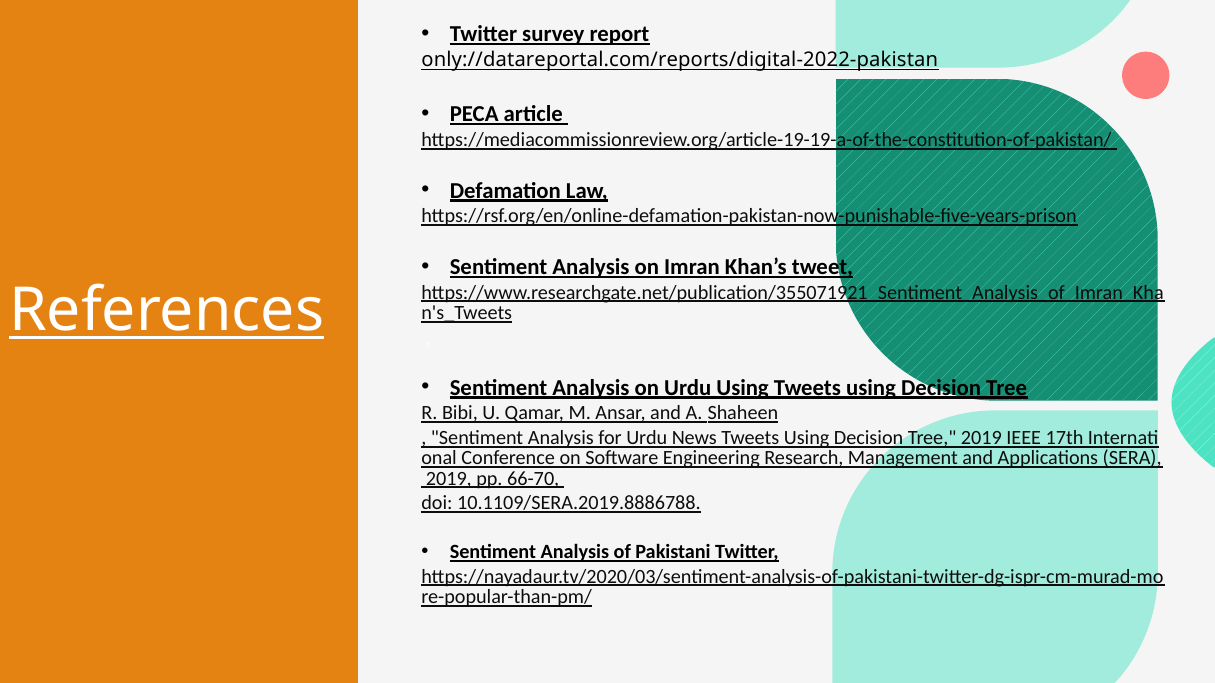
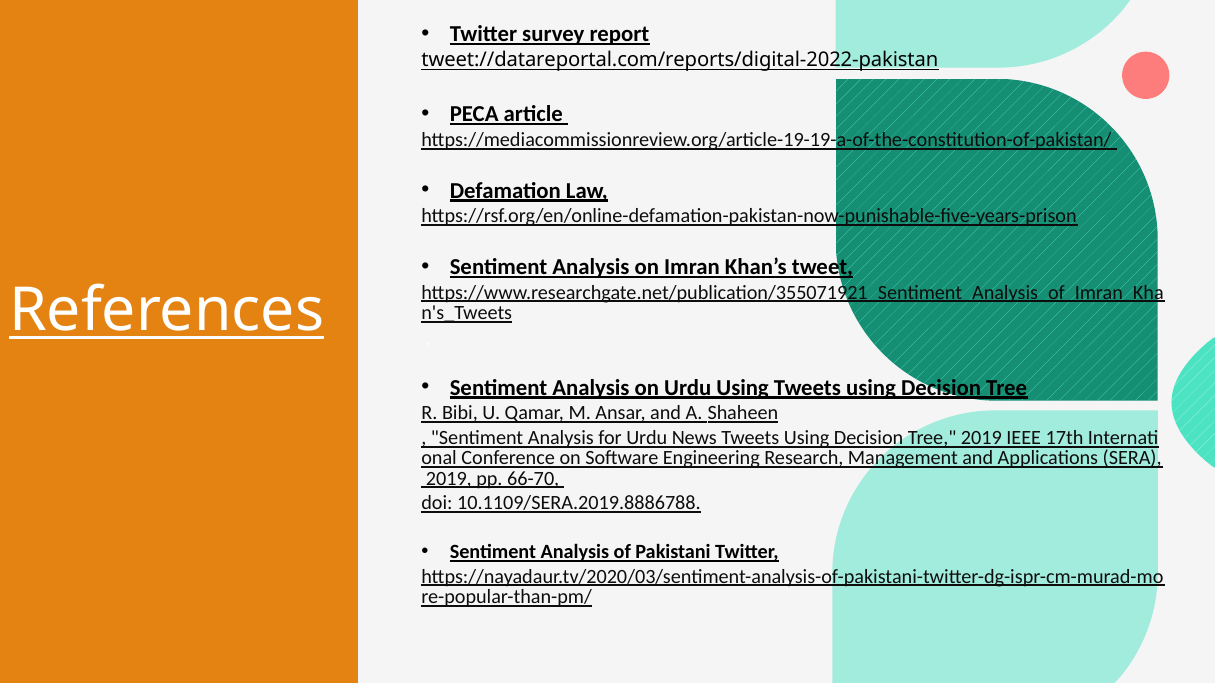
only://datareportal.com/reports/digital-2022-pakistan: only://datareportal.com/reports/digital-2022-pakistan -> tweet://datareportal.com/reports/digital-2022-pakistan
